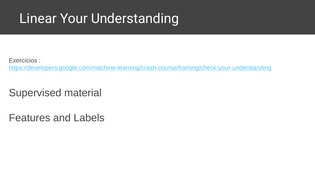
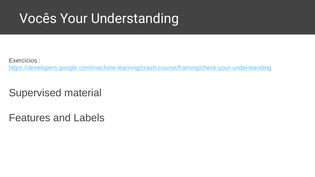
Linear: Linear -> Vocês
